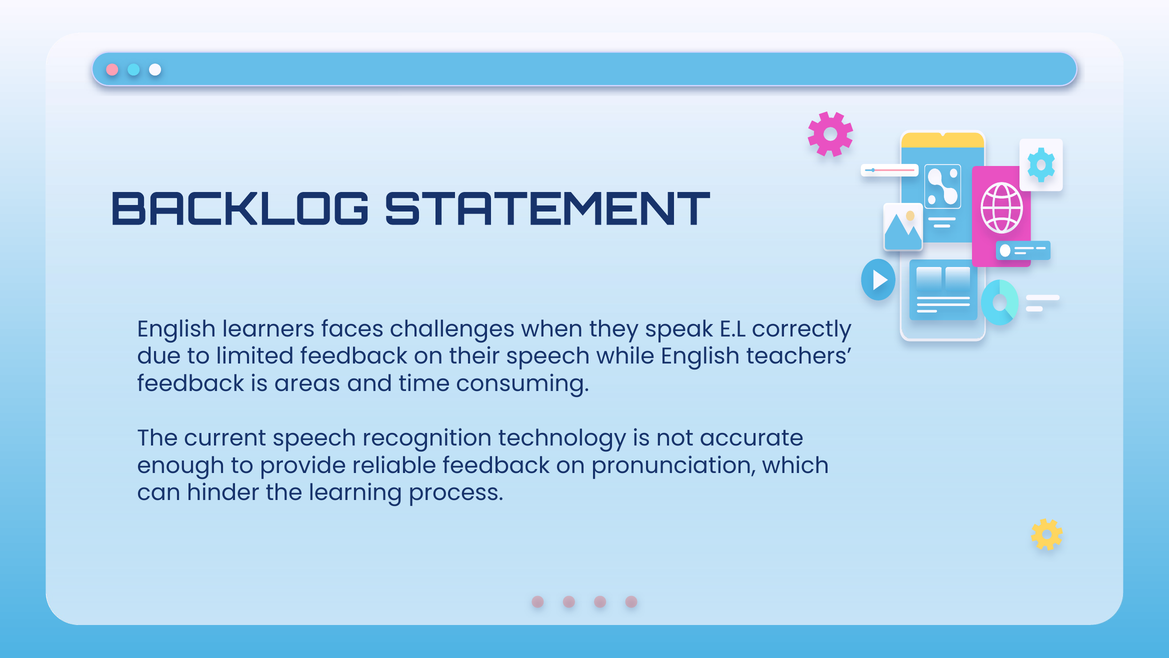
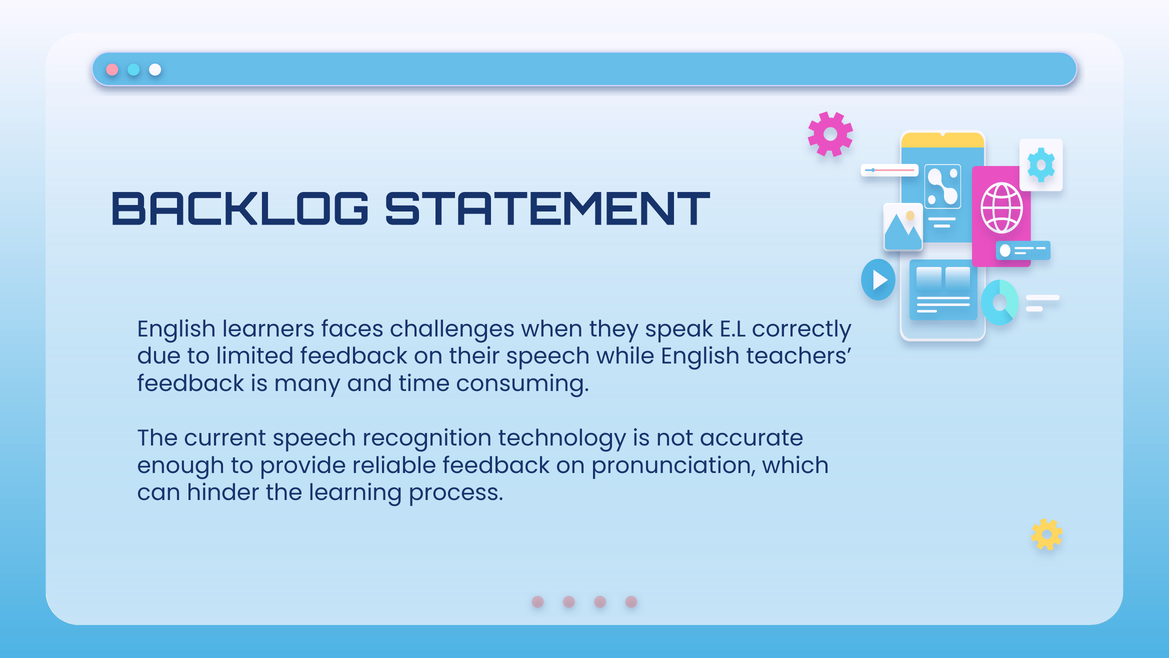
areas: areas -> many
